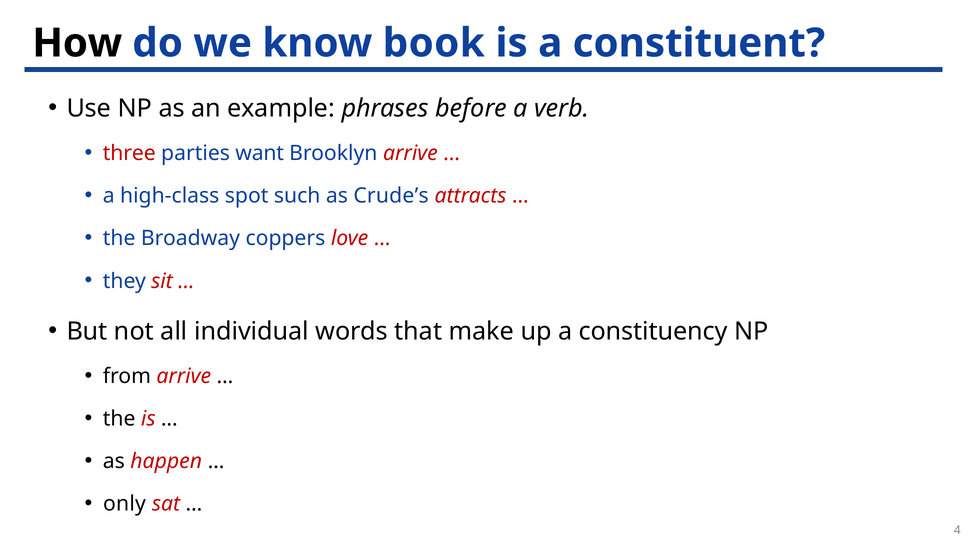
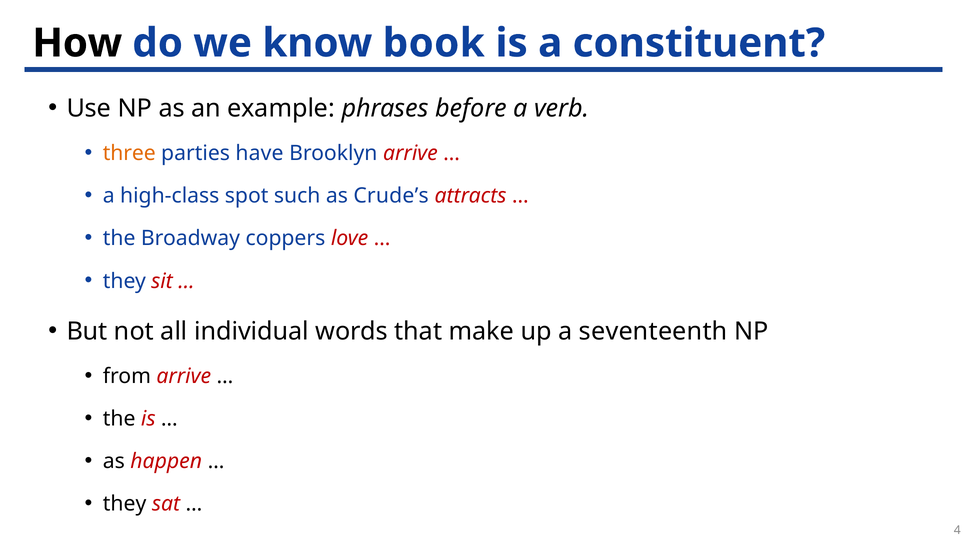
three colour: red -> orange
want: want -> have
constituency: constituency -> seventeenth
only at (124, 503): only -> they
